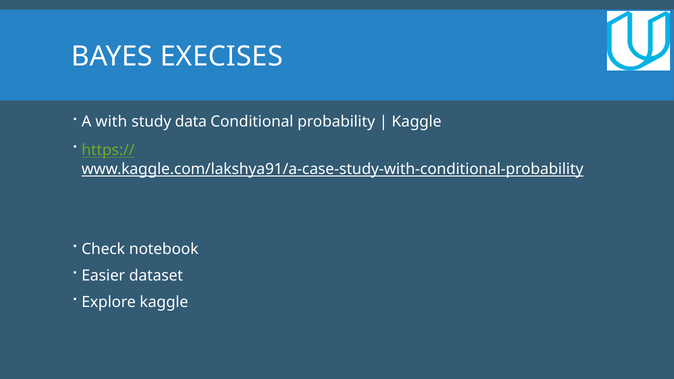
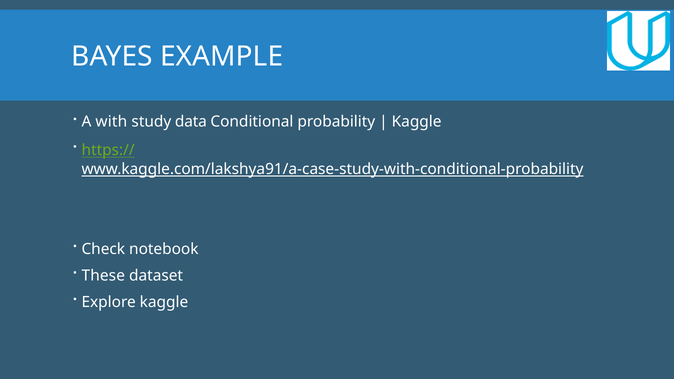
EXECISES: EXECISES -> EXAMPLE
Easier: Easier -> These
